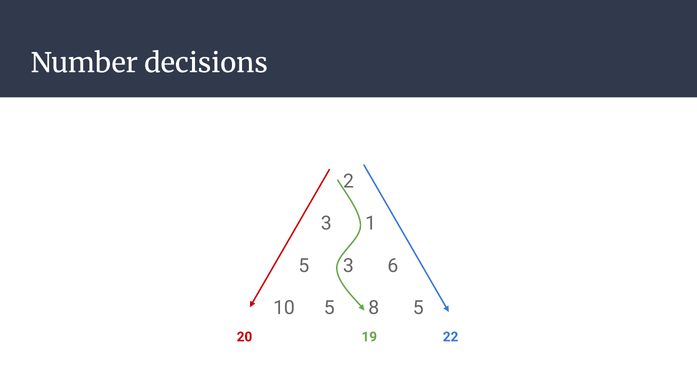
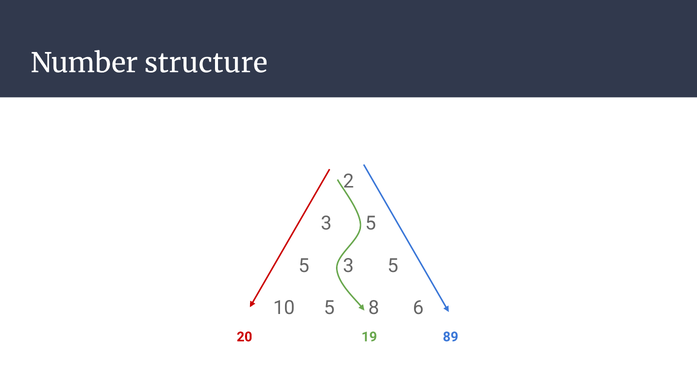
decisions: decisions -> structure
1 at (371, 224): 1 -> 5
5 3 6: 6 -> 5
8 5: 5 -> 6
22: 22 -> 89
